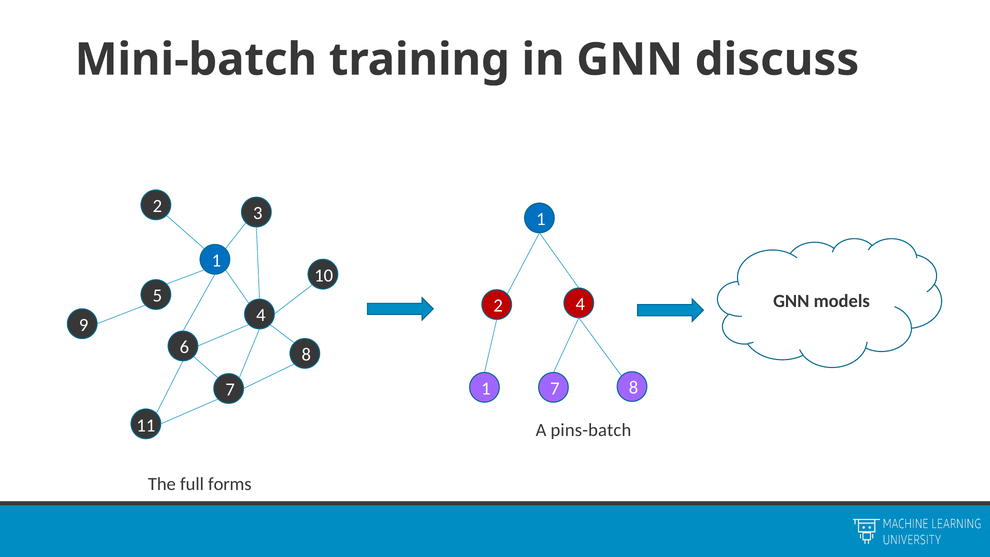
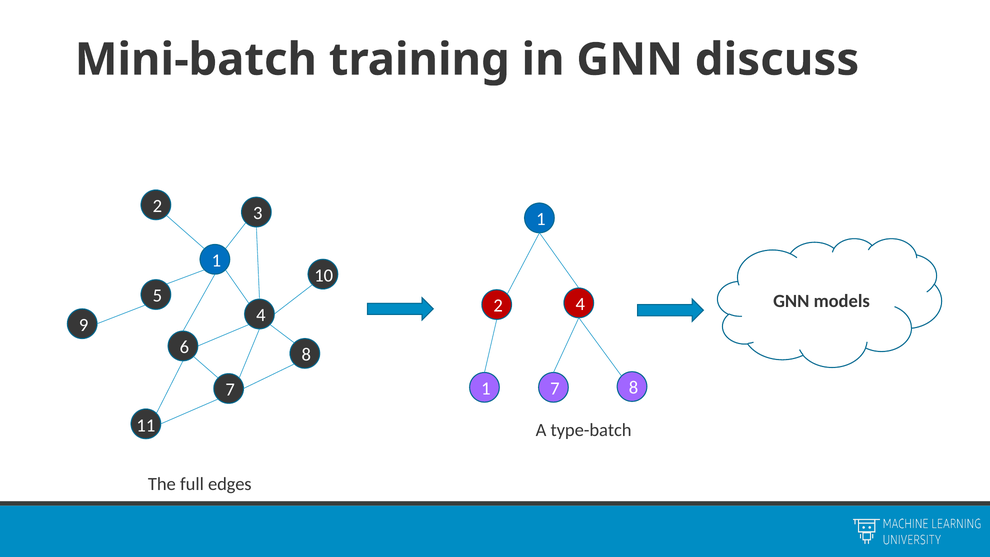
pins-batch: pins-batch -> type-batch
forms: forms -> edges
